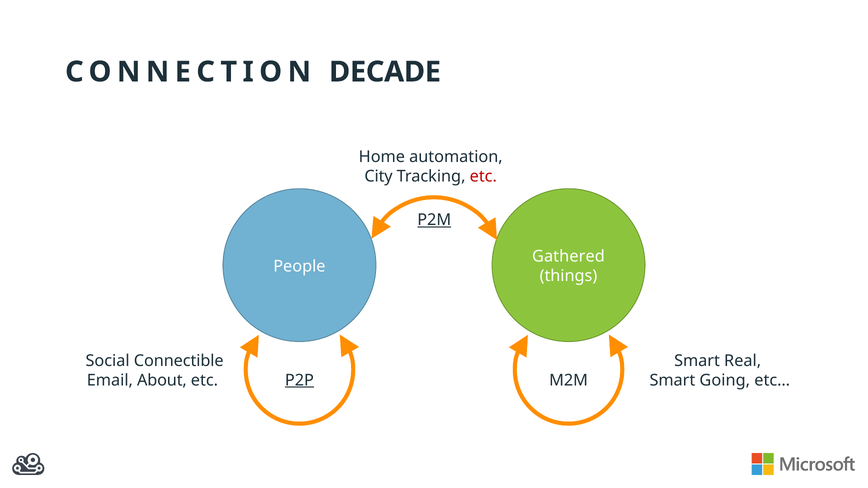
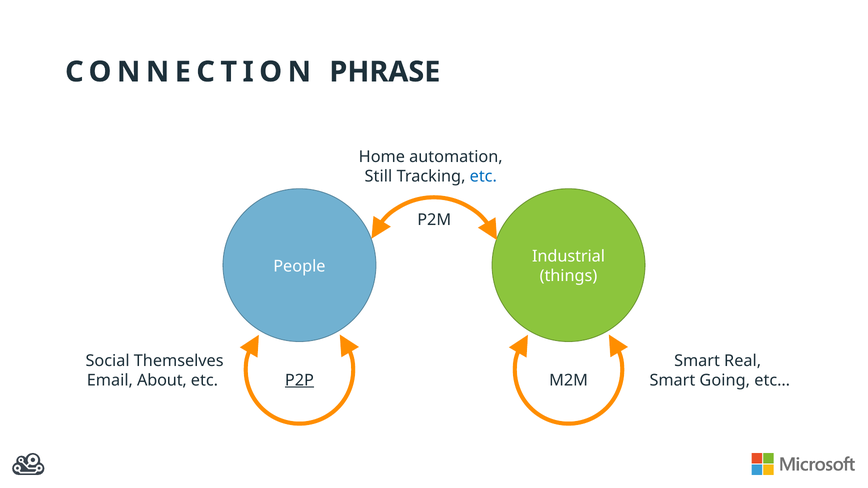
DECADE: DECADE -> PHRASE
City: City -> Still
etc at (483, 176) colour: red -> blue
P2M underline: present -> none
Gathered: Gathered -> Industrial
Connectible: Connectible -> Themselves
